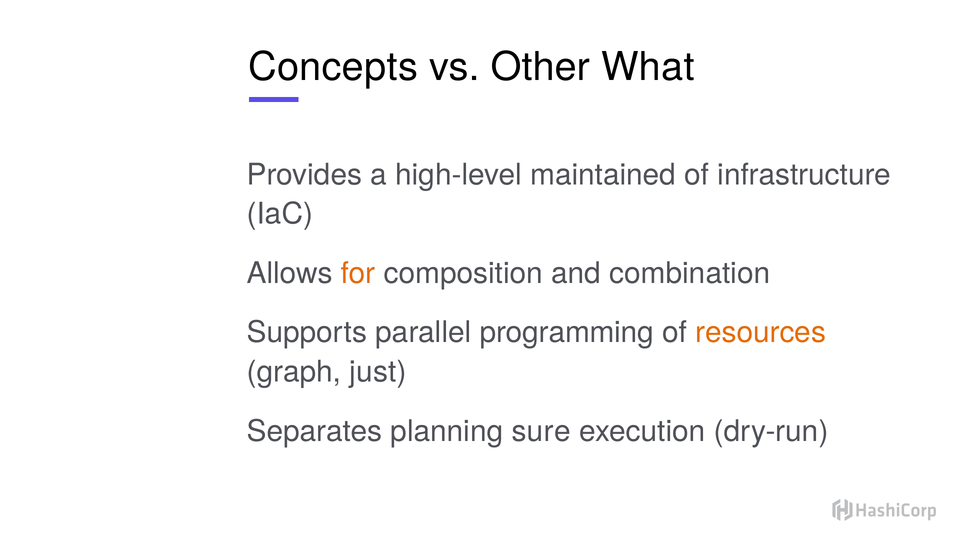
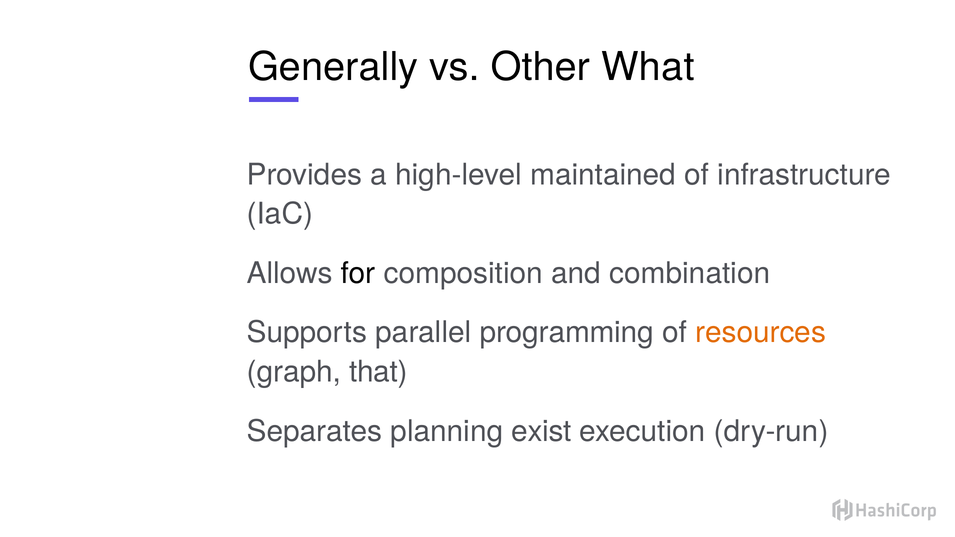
Concepts: Concepts -> Generally
for colour: orange -> black
just: just -> that
sure: sure -> exist
